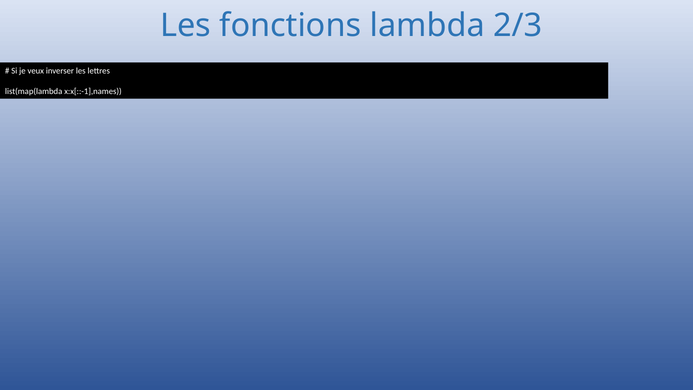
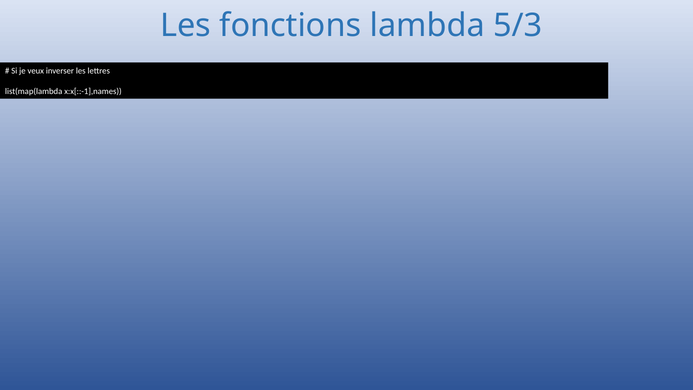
2/3: 2/3 -> 5/3
